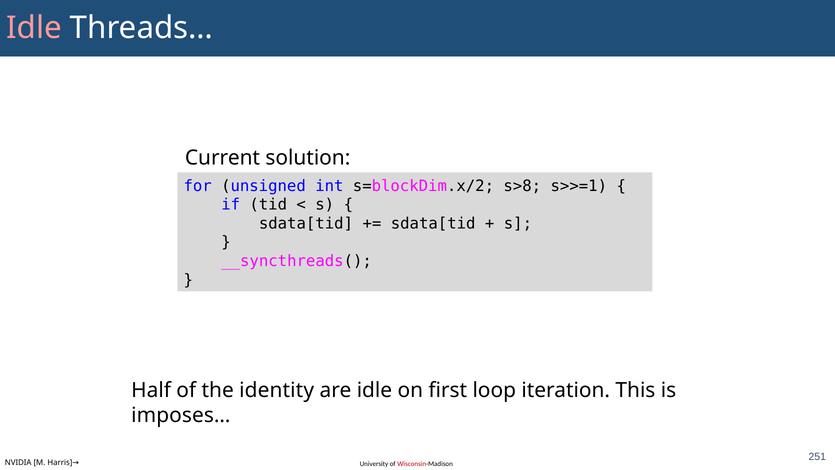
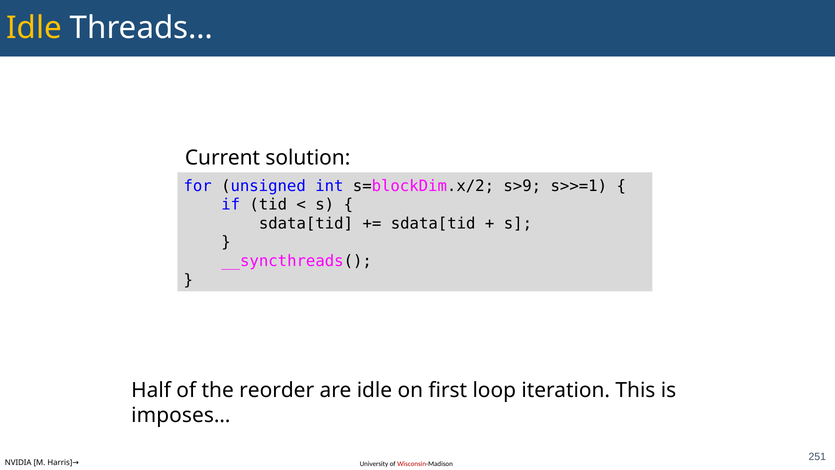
Idle at (34, 28) colour: pink -> yellow
s>8: s>8 -> s>9
identity: identity -> reorder
